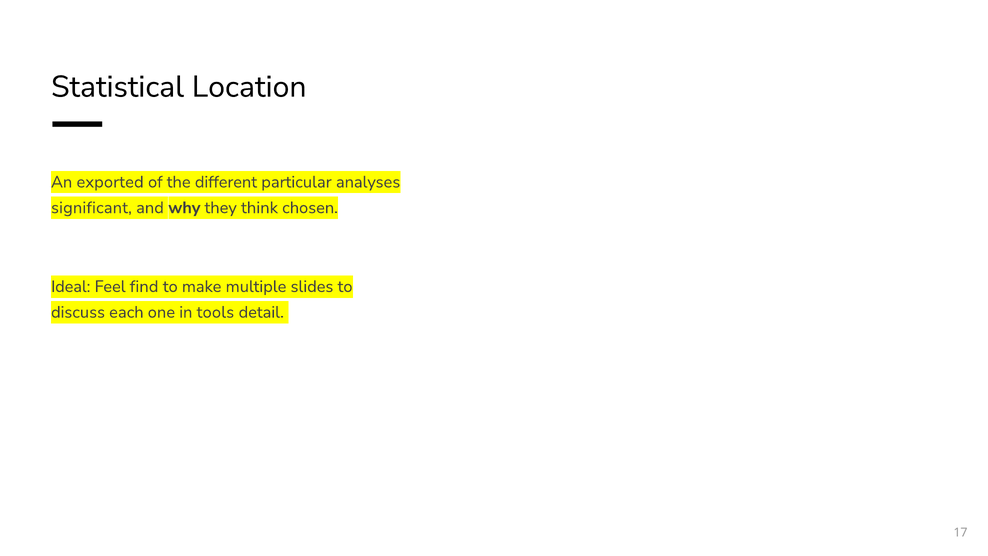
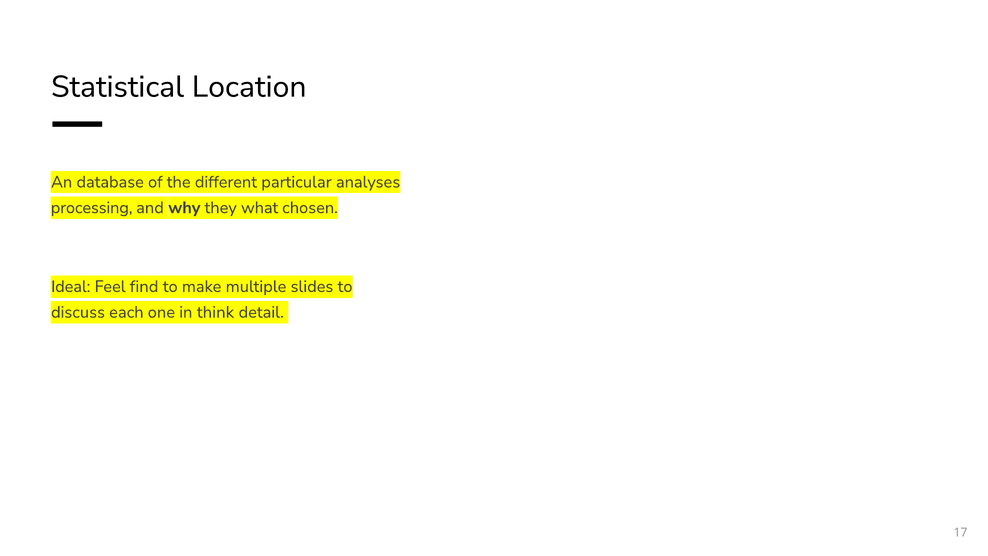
exported: exported -> database
significant: significant -> processing
think: think -> what
tools: tools -> think
